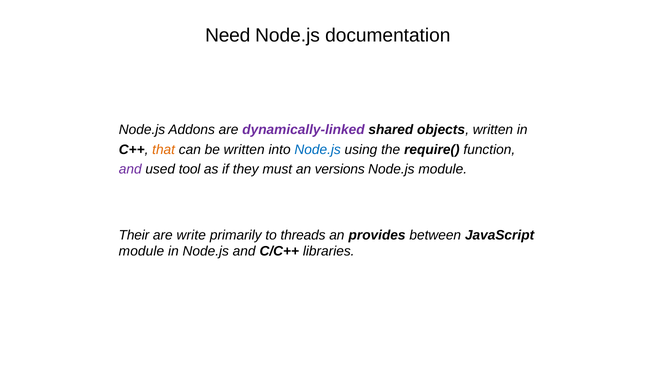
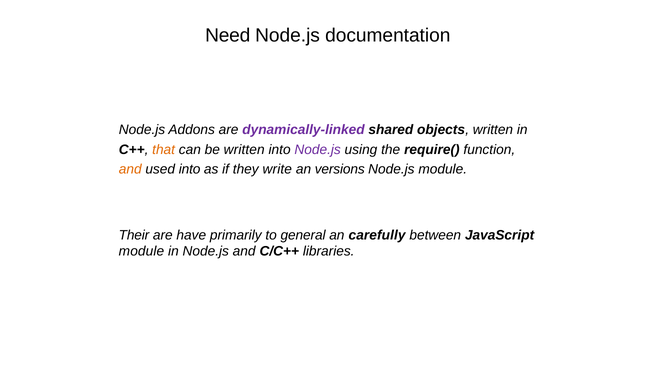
Node.js at (318, 150) colour: blue -> purple
and at (130, 169) colour: purple -> orange
used tool: tool -> into
must: must -> write
write: write -> have
threads: threads -> general
provides: provides -> carefully
